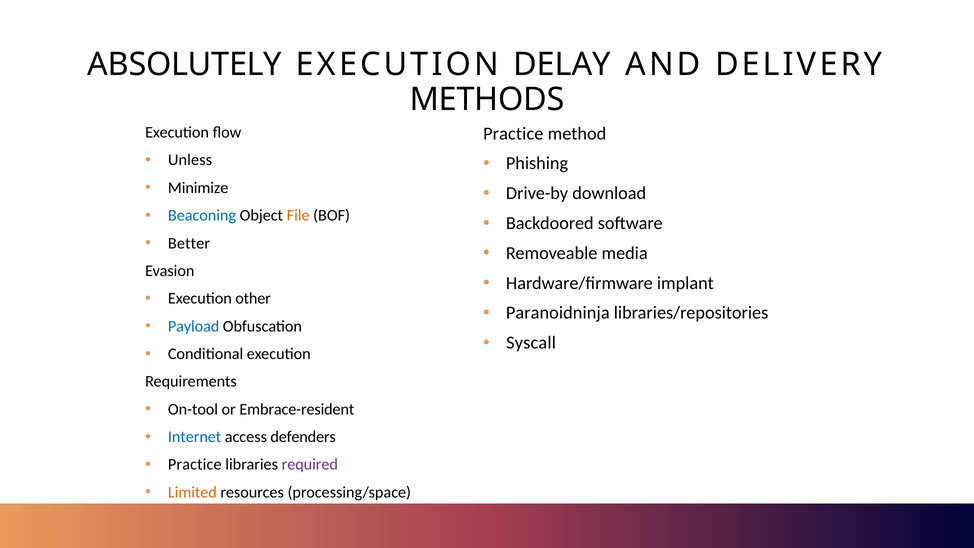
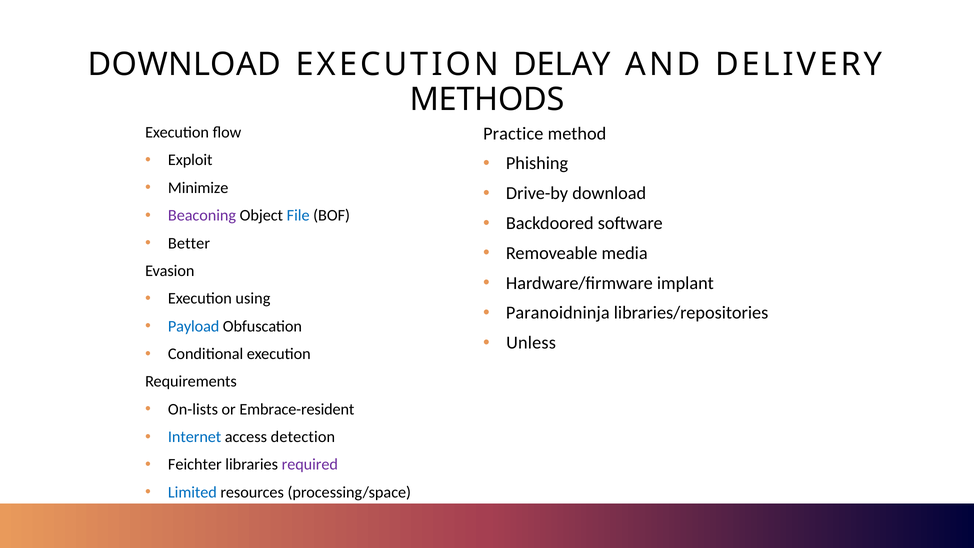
ABSOLUTELY at (185, 64): ABSOLUTELY -> DOWNLOAD
Unless: Unless -> Exploit
Beaconing colour: blue -> purple
File colour: orange -> blue
other: other -> using
Syscall: Syscall -> Unless
On-tool: On-tool -> On-lists
defenders: defenders -> detection
Practice at (195, 464): Practice -> Feichter
Limited colour: orange -> blue
